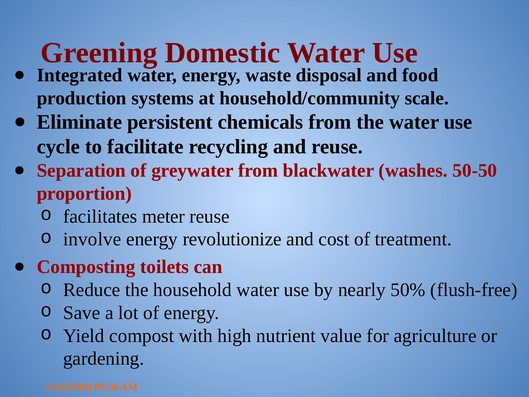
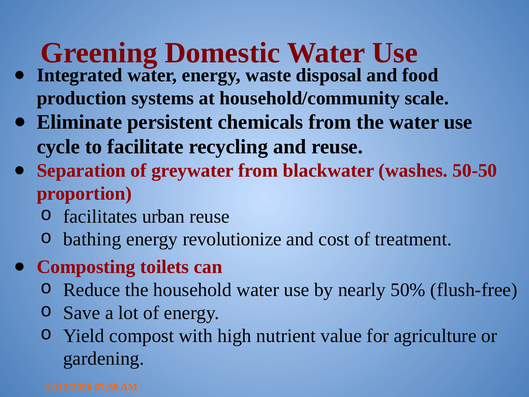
meter: meter -> urban
involve: involve -> bathing
